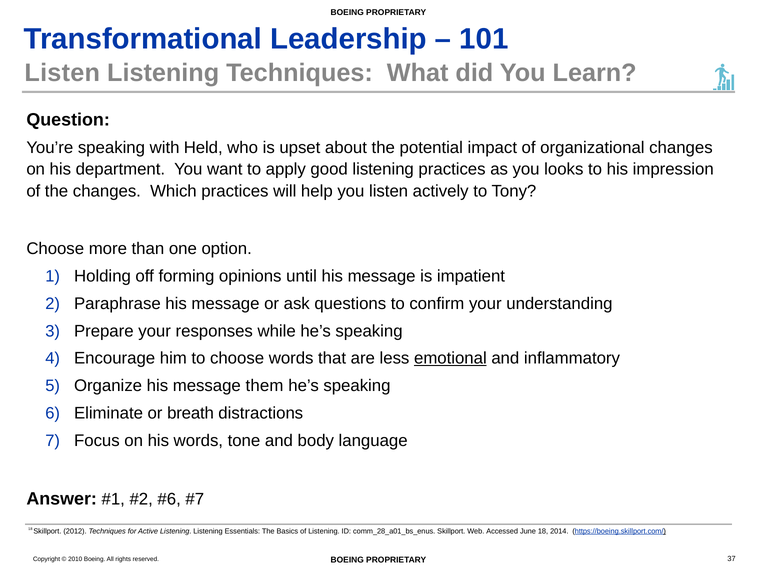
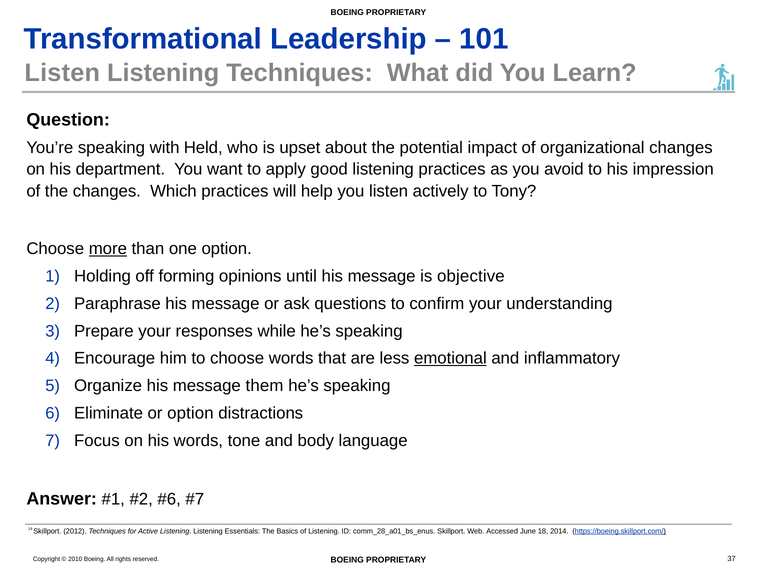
looks: looks -> avoid
more underline: none -> present
impatient: impatient -> objective
or breath: breath -> option
